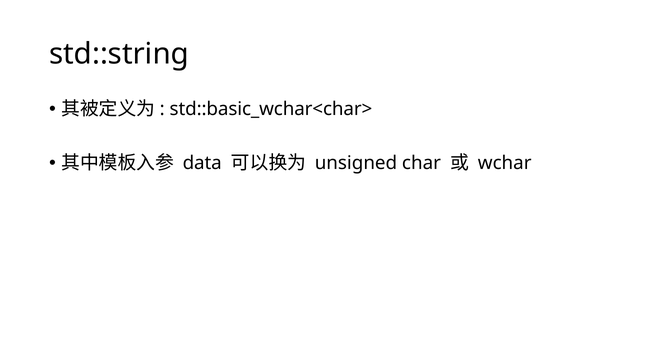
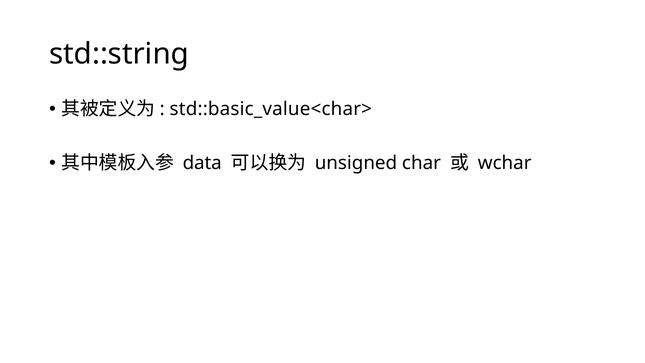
std::basic_wchar<char>: std::basic_wchar<char> -> std::basic_value<char>
